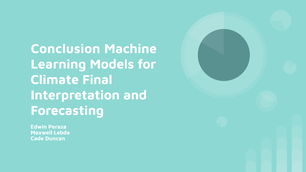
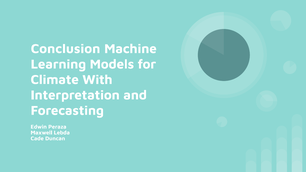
Final: Final -> With
